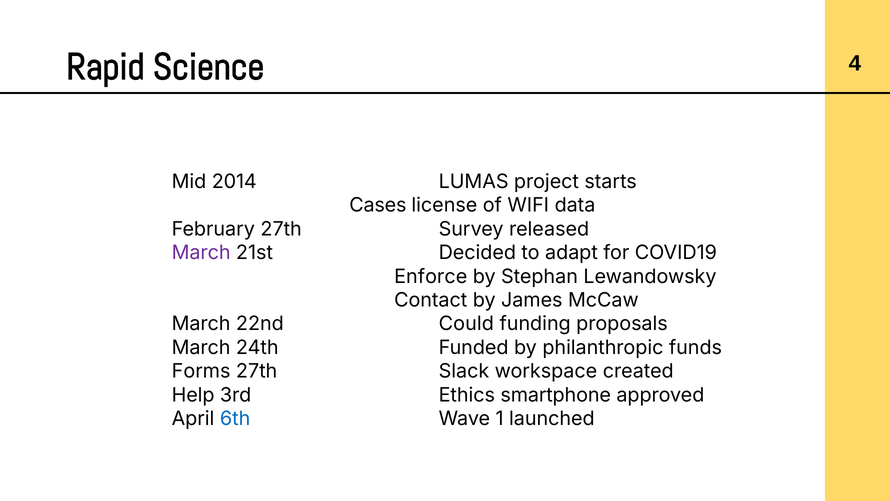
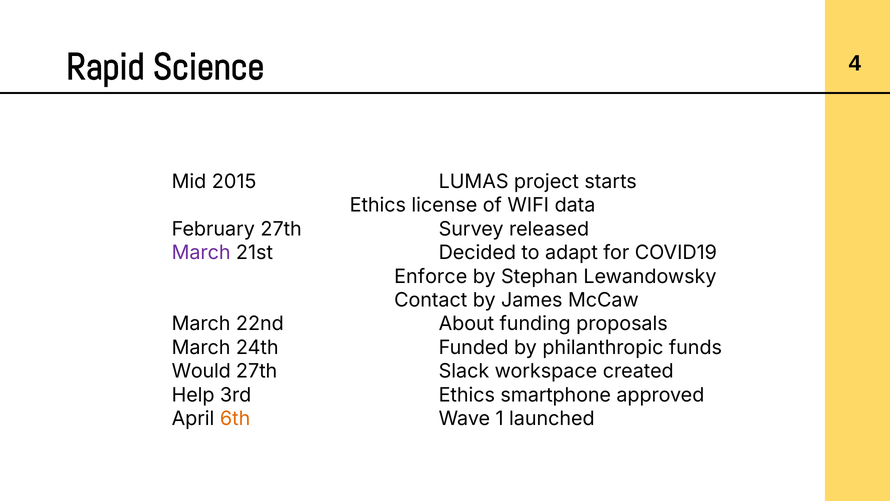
2014: 2014 -> 2015
Cases at (378, 205): Cases -> Ethics
Could: Could -> About
Forms: Forms -> Would
6th colour: blue -> orange
